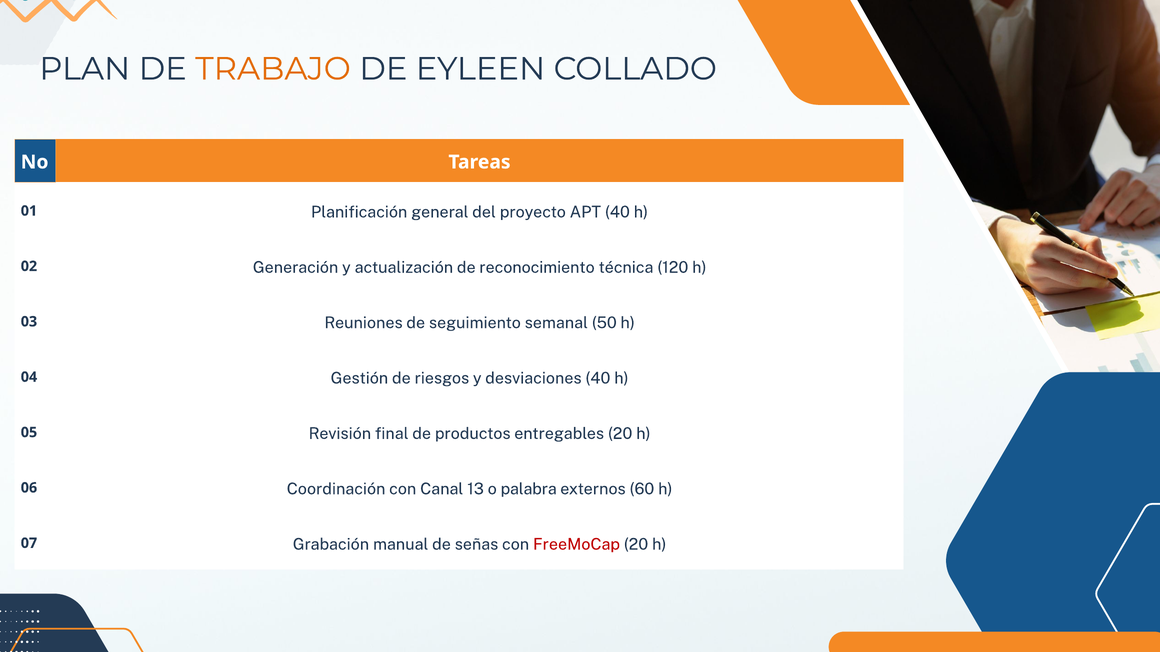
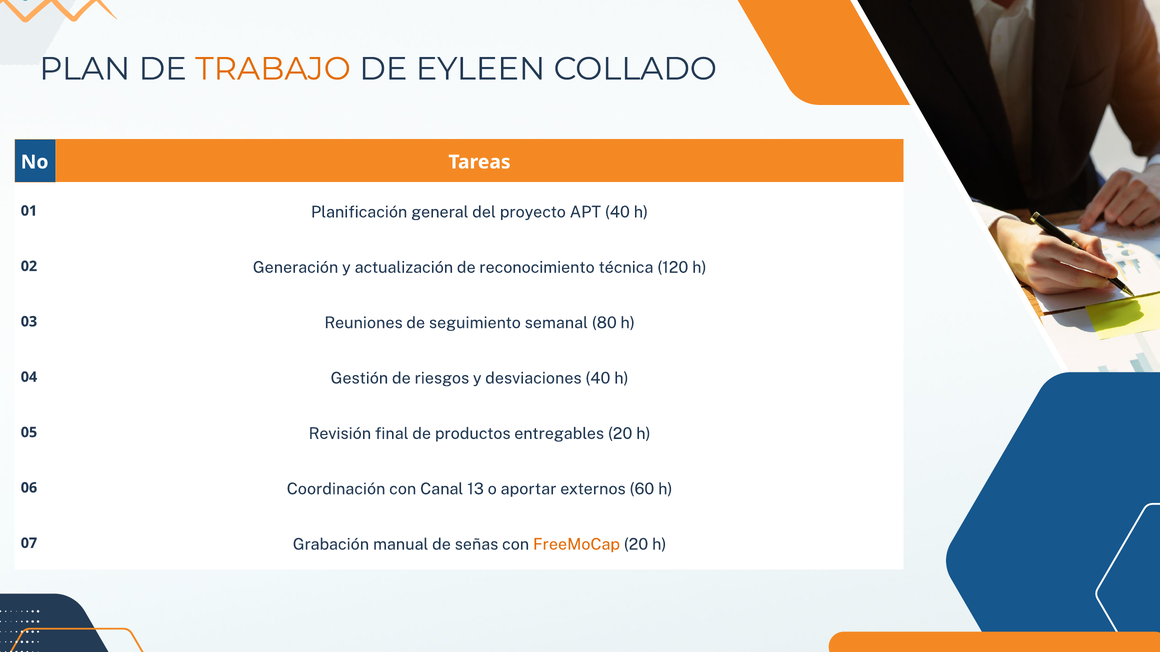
50: 50 -> 80
palabra: palabra -> aportar
FreeMoCap colour: red -> orange
